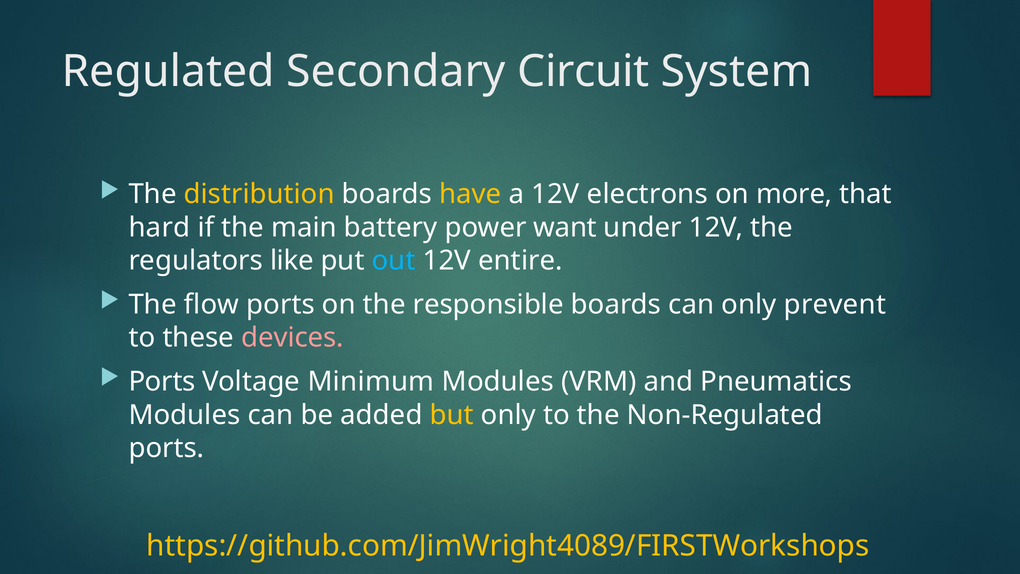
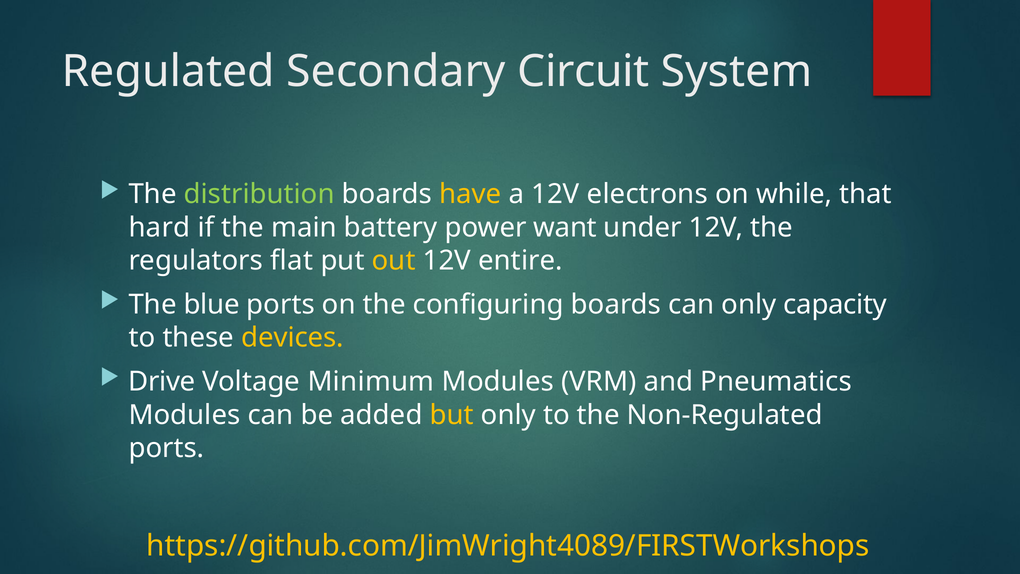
distribution colour: yellow -> light green
more: more -> while
like: like -> flat
out colour: light blue -> yellow
flow: flow -> blue
responsible: responsible -> configuring
prevent: prevent -> capacity
devices colour: pink -> yellow
Ports at (162, 382): Ports -> Drive
